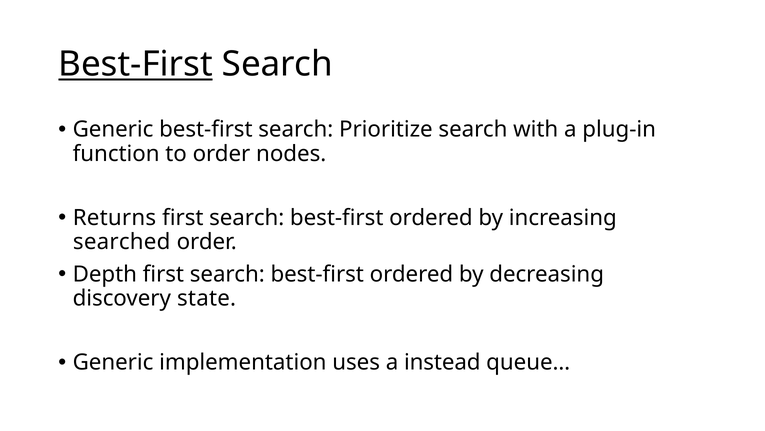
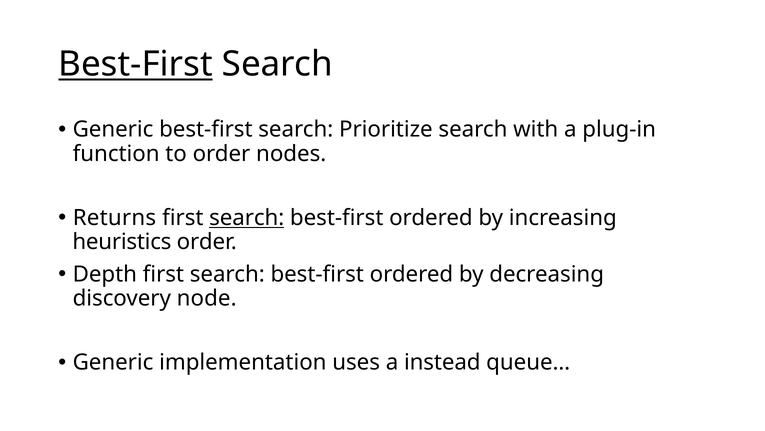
search at (247, 218) underline: none -> present
searched: searched -> heuristics
state: state -> node
